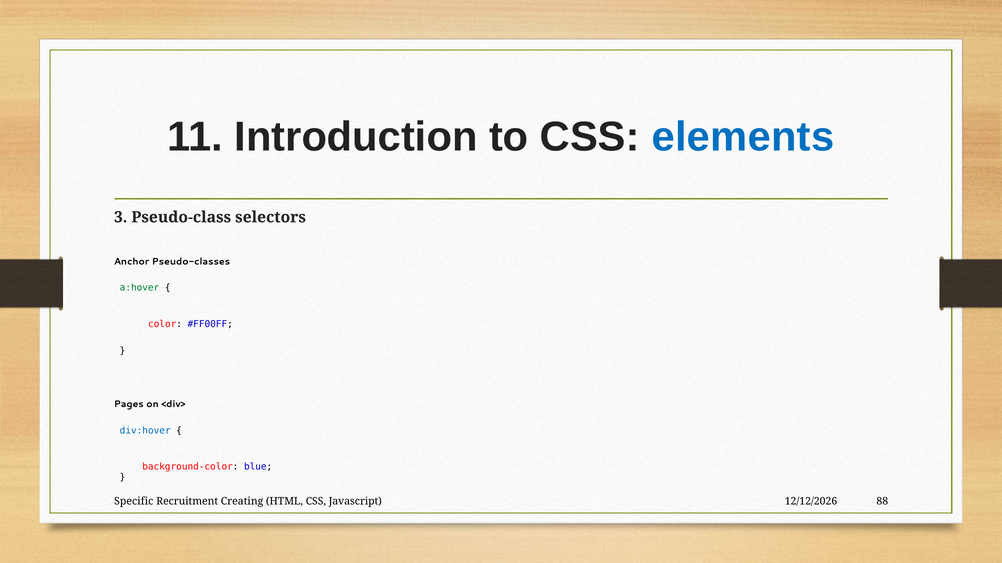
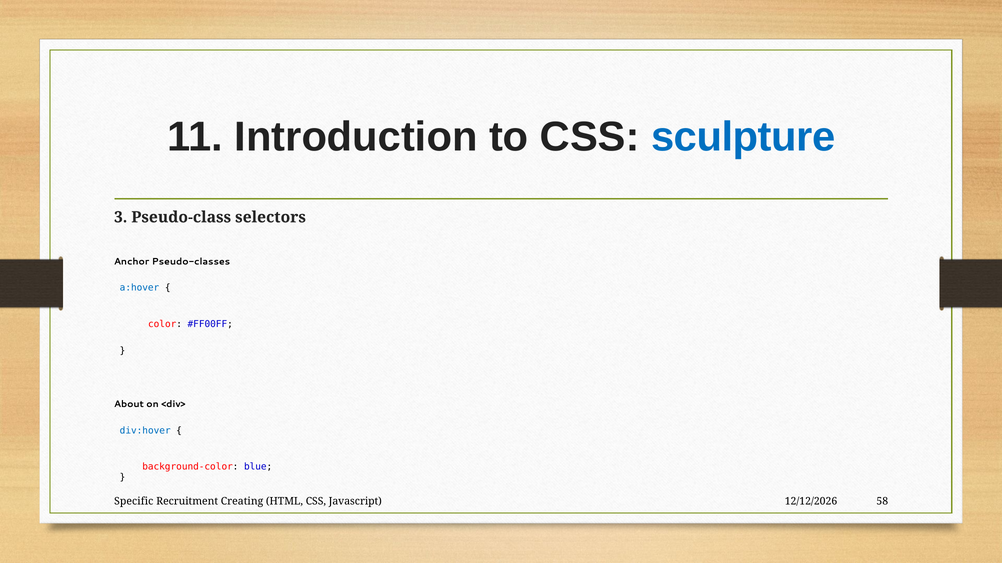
elements: elements -> sculpture
a:hover colour: green -> blue
Pages: Pages -> About
88: 88 -> 58
